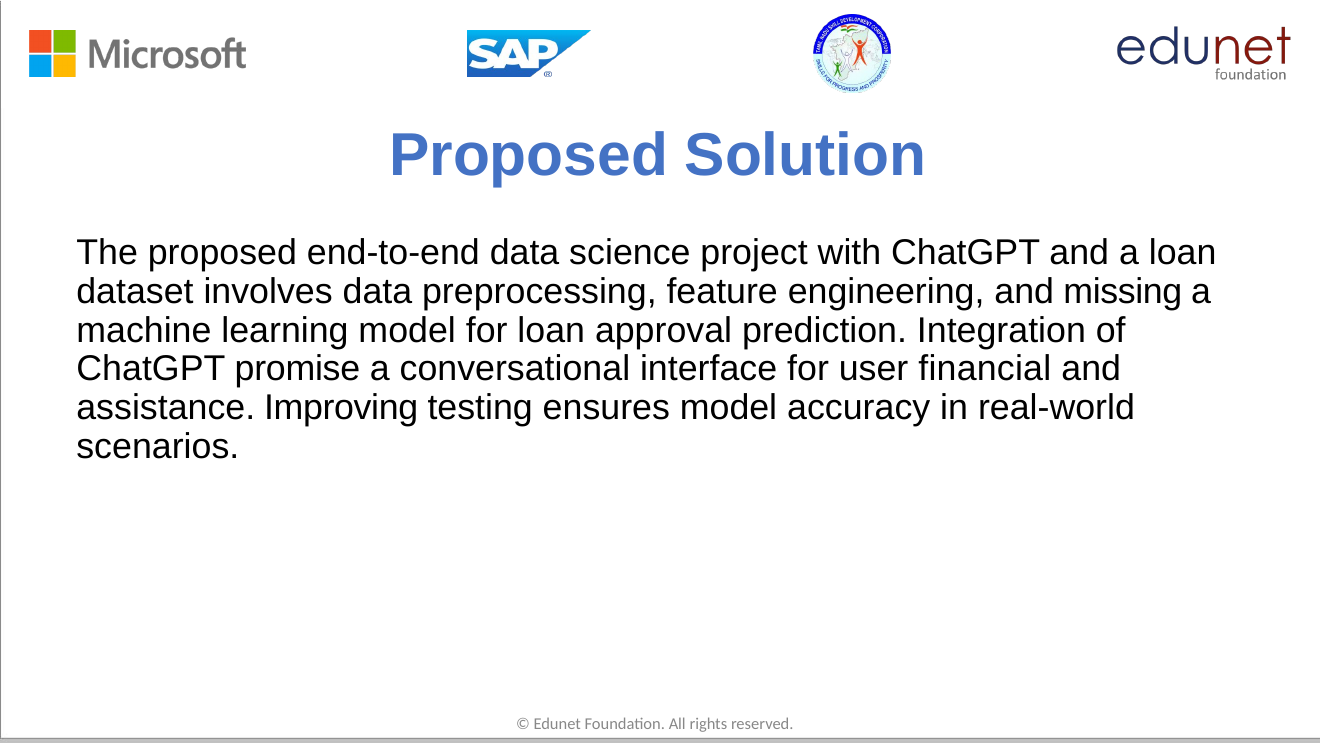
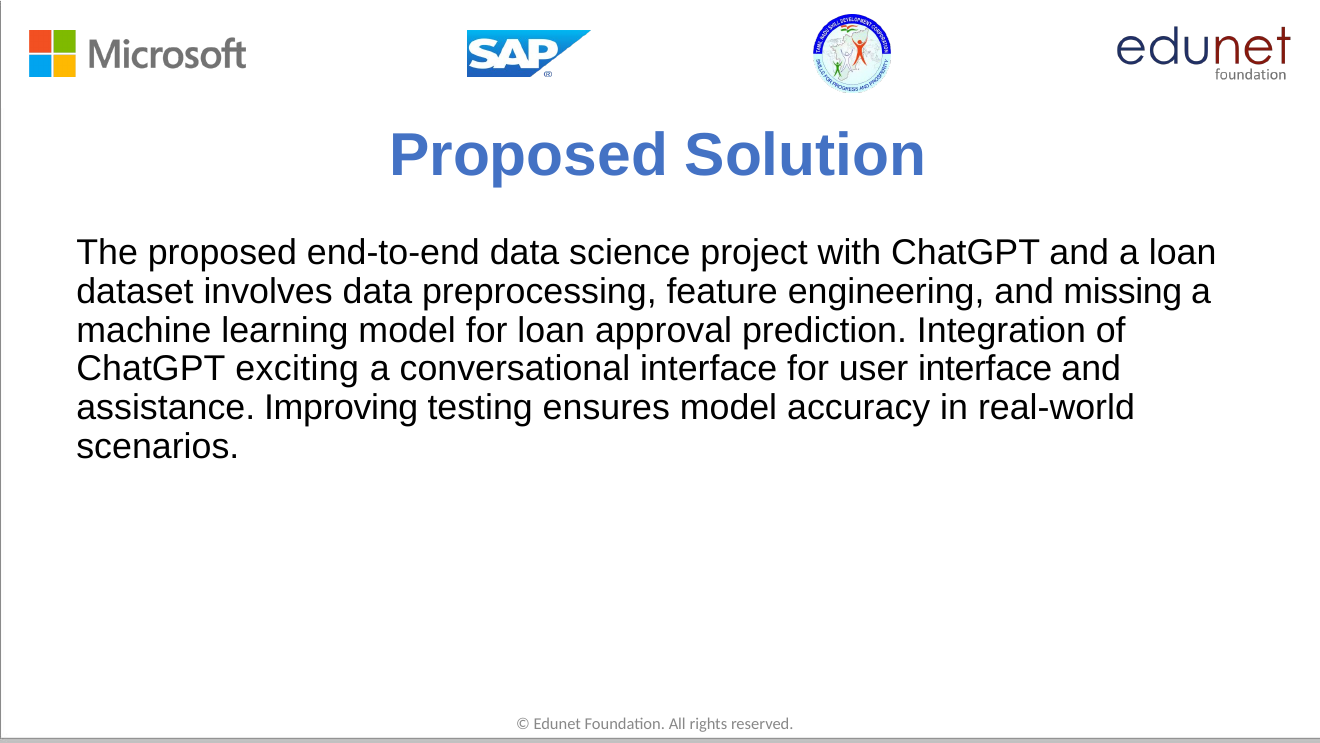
promise: promise -> exciting
user financial: financial -> interface
